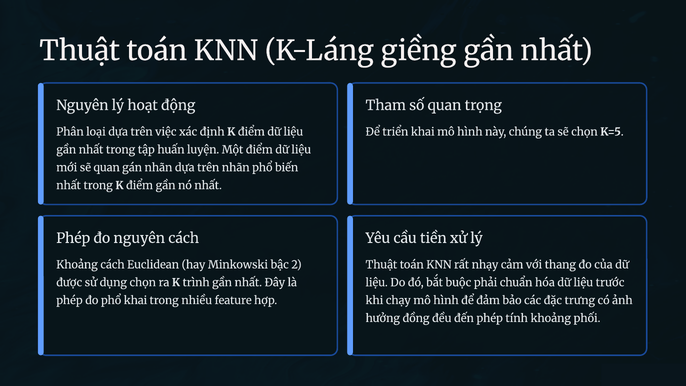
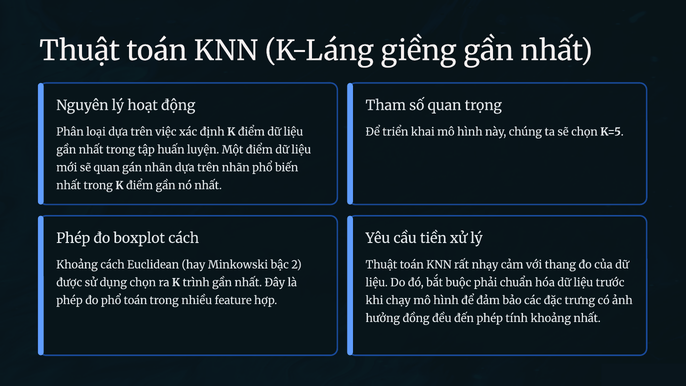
đo nguyên: nguyên -> boxplot
phổ khai: khai -> toán
khoảng phối: phối -> nhất
